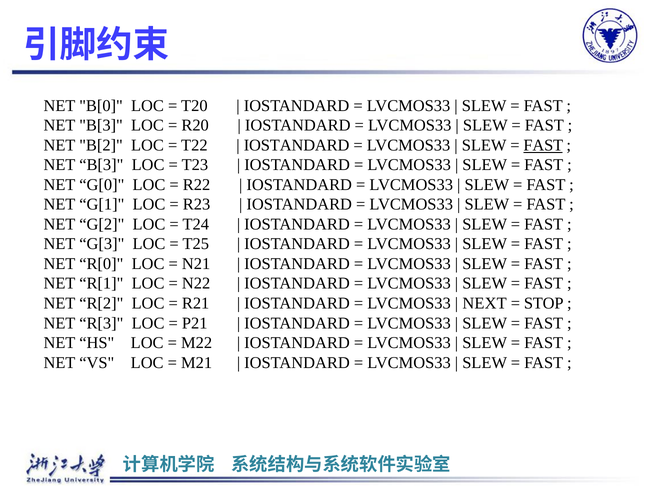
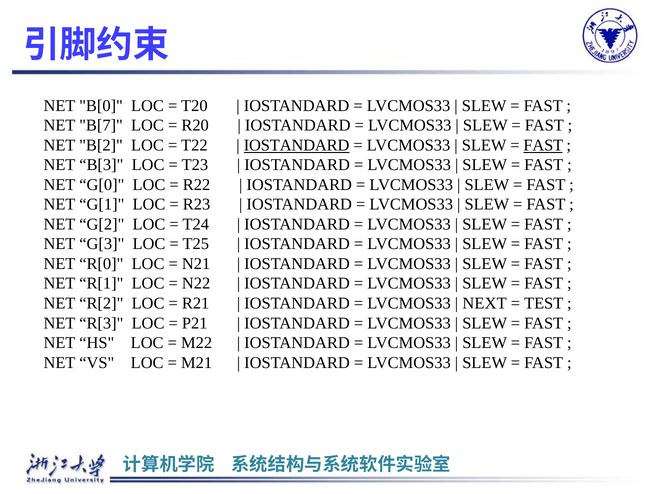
B[3 at (101, 125): B[3 -> B[7
IOSTANDARD at (297, 145) underline: none -> present
STOP: STOP -> TEST
